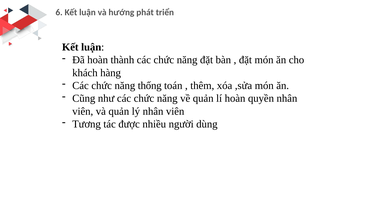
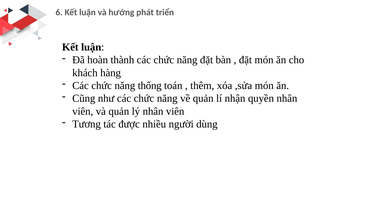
lí hoàn: hoàn -> nhận
